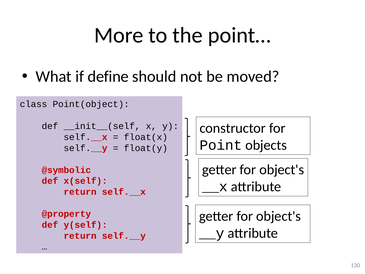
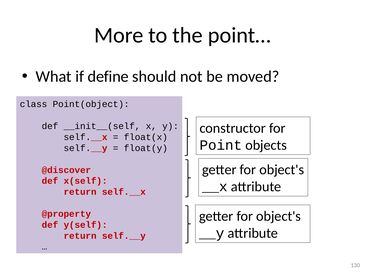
@symbolic: @symbolic -> @discover
